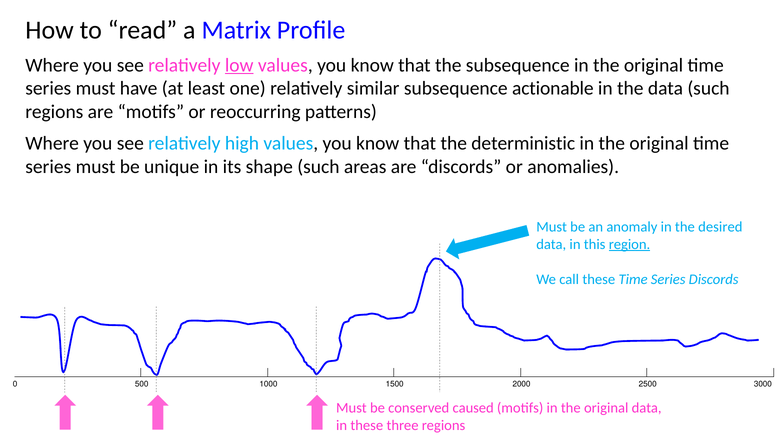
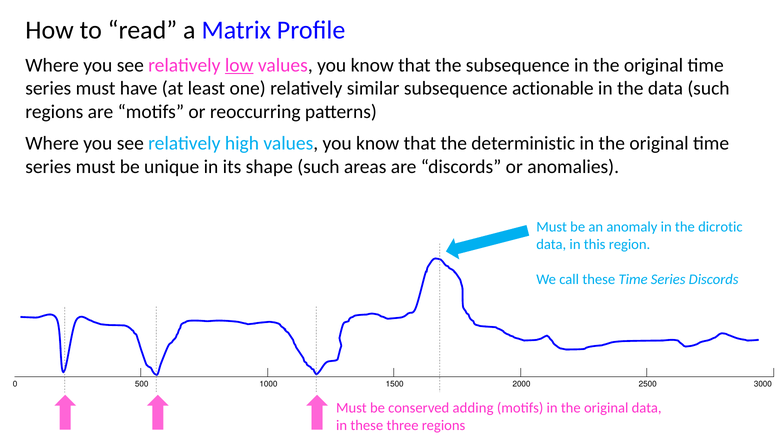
desired: desired -> dicrotic
region underline: present -> none
caused: caused -> adding
